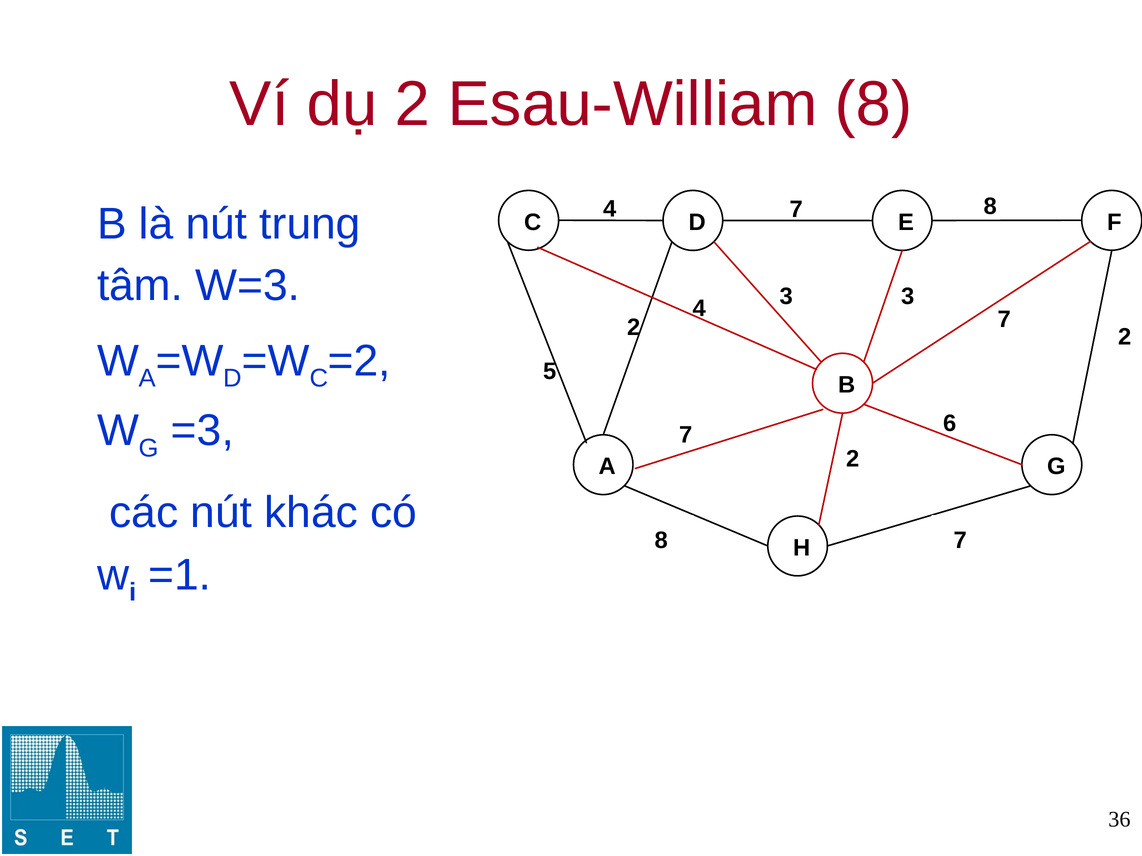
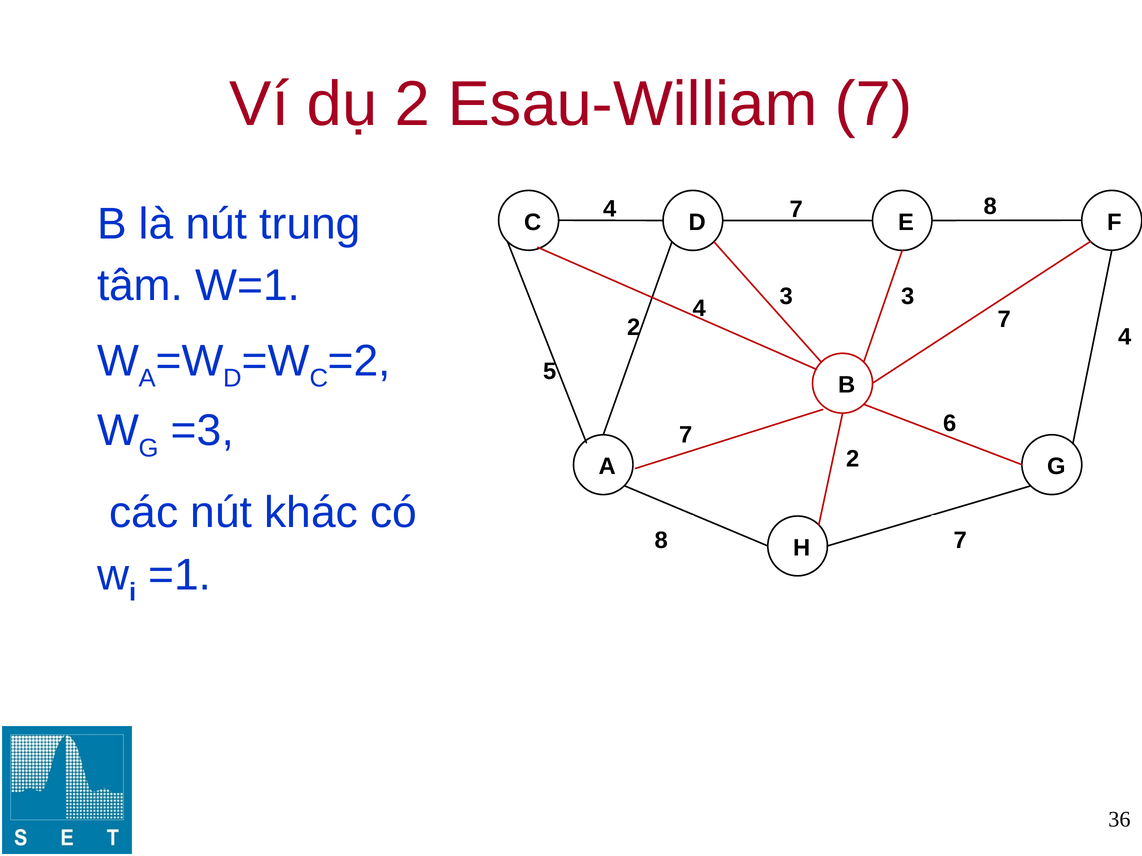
Esau-William 8: 8 -> 7
W=3: W=3 -> W=1
2 2: 2 -> 4
